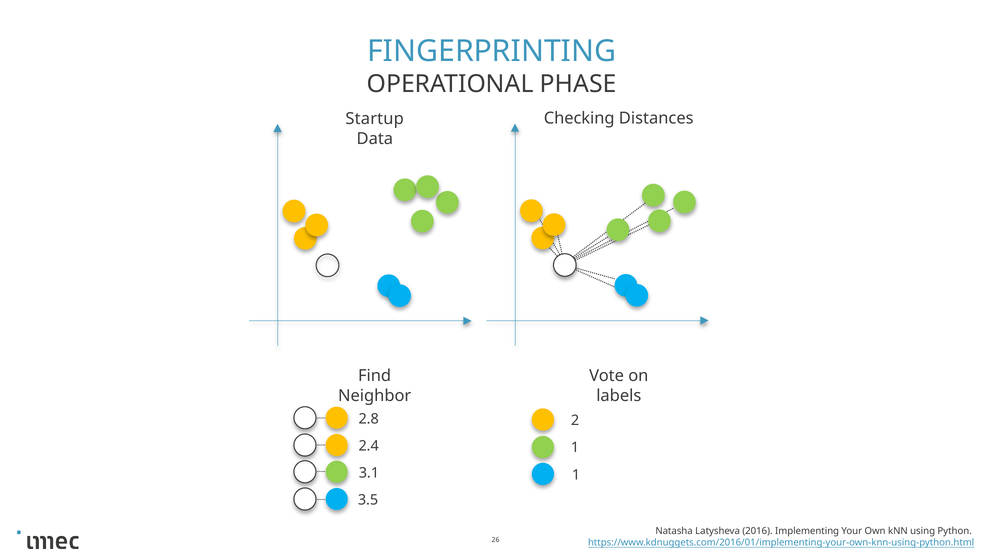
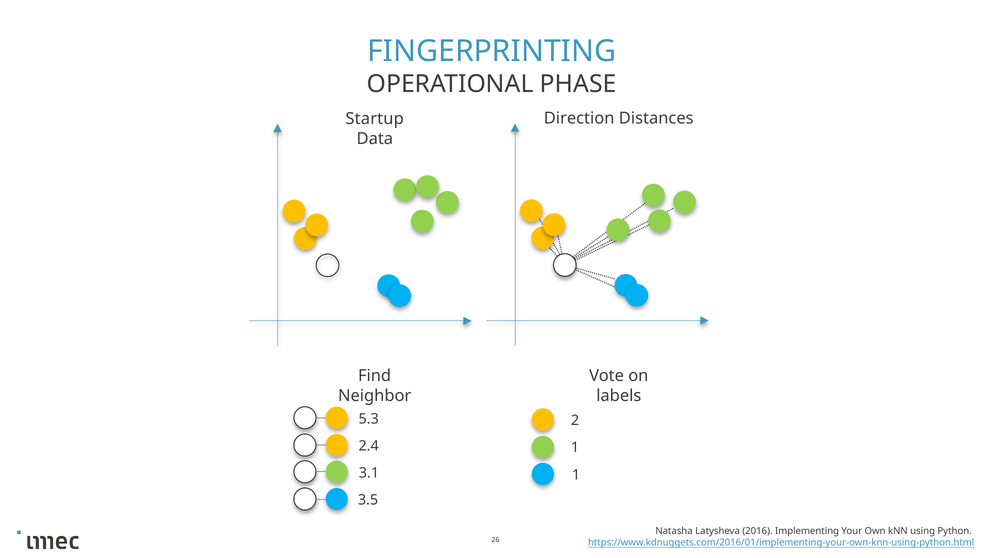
Checking: Checking -> Direction
2.8: 2.8 -> 5.3
